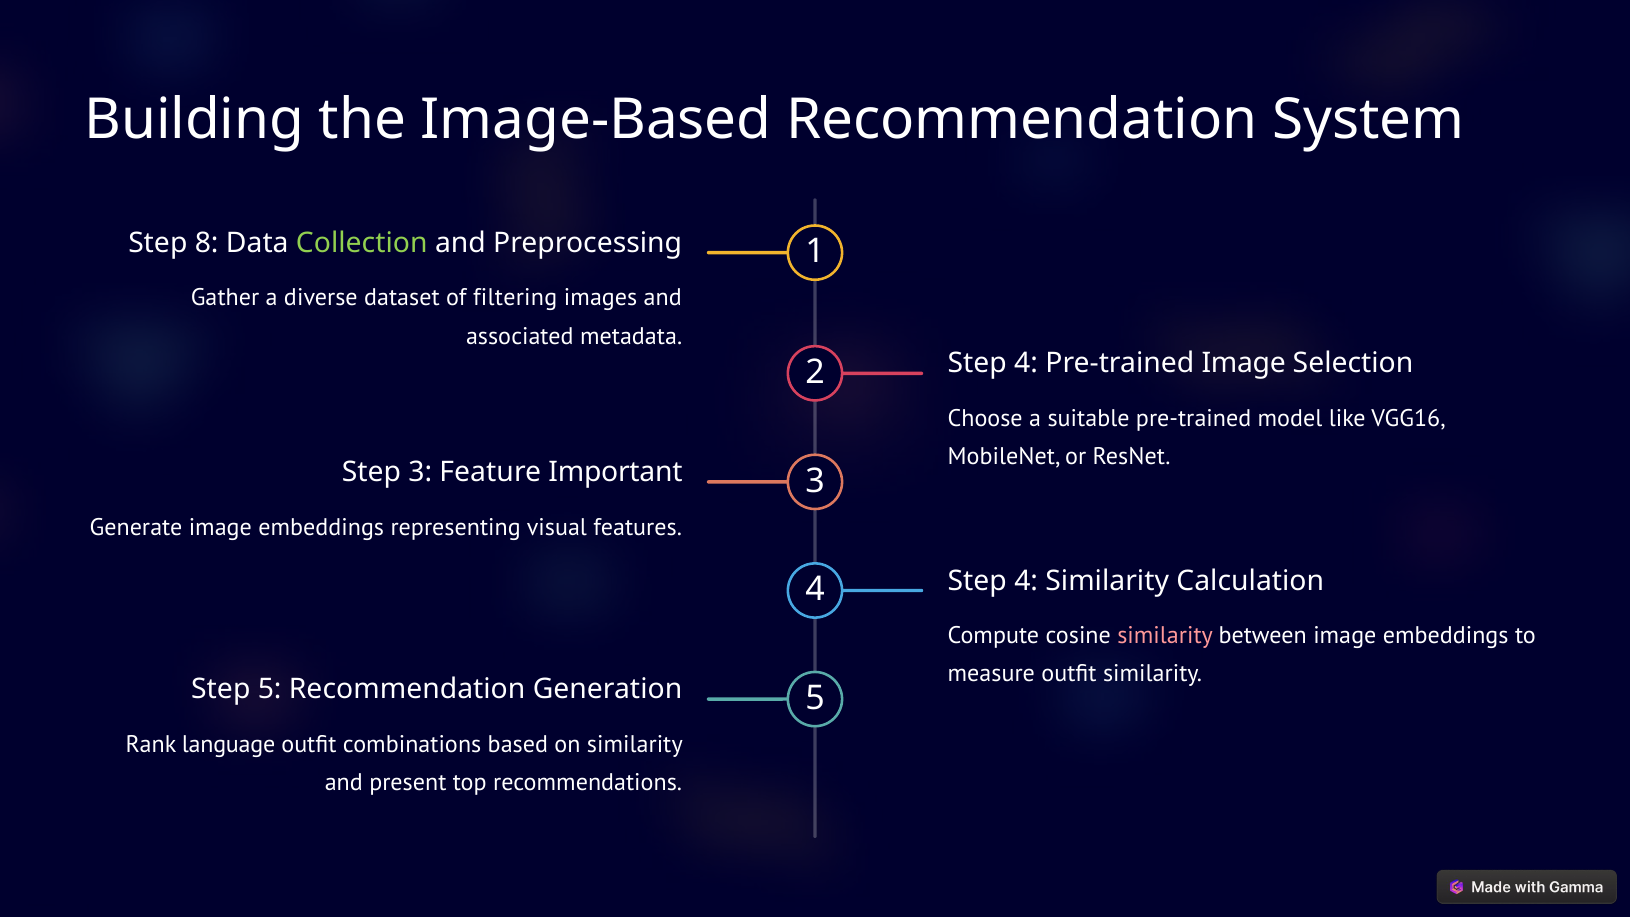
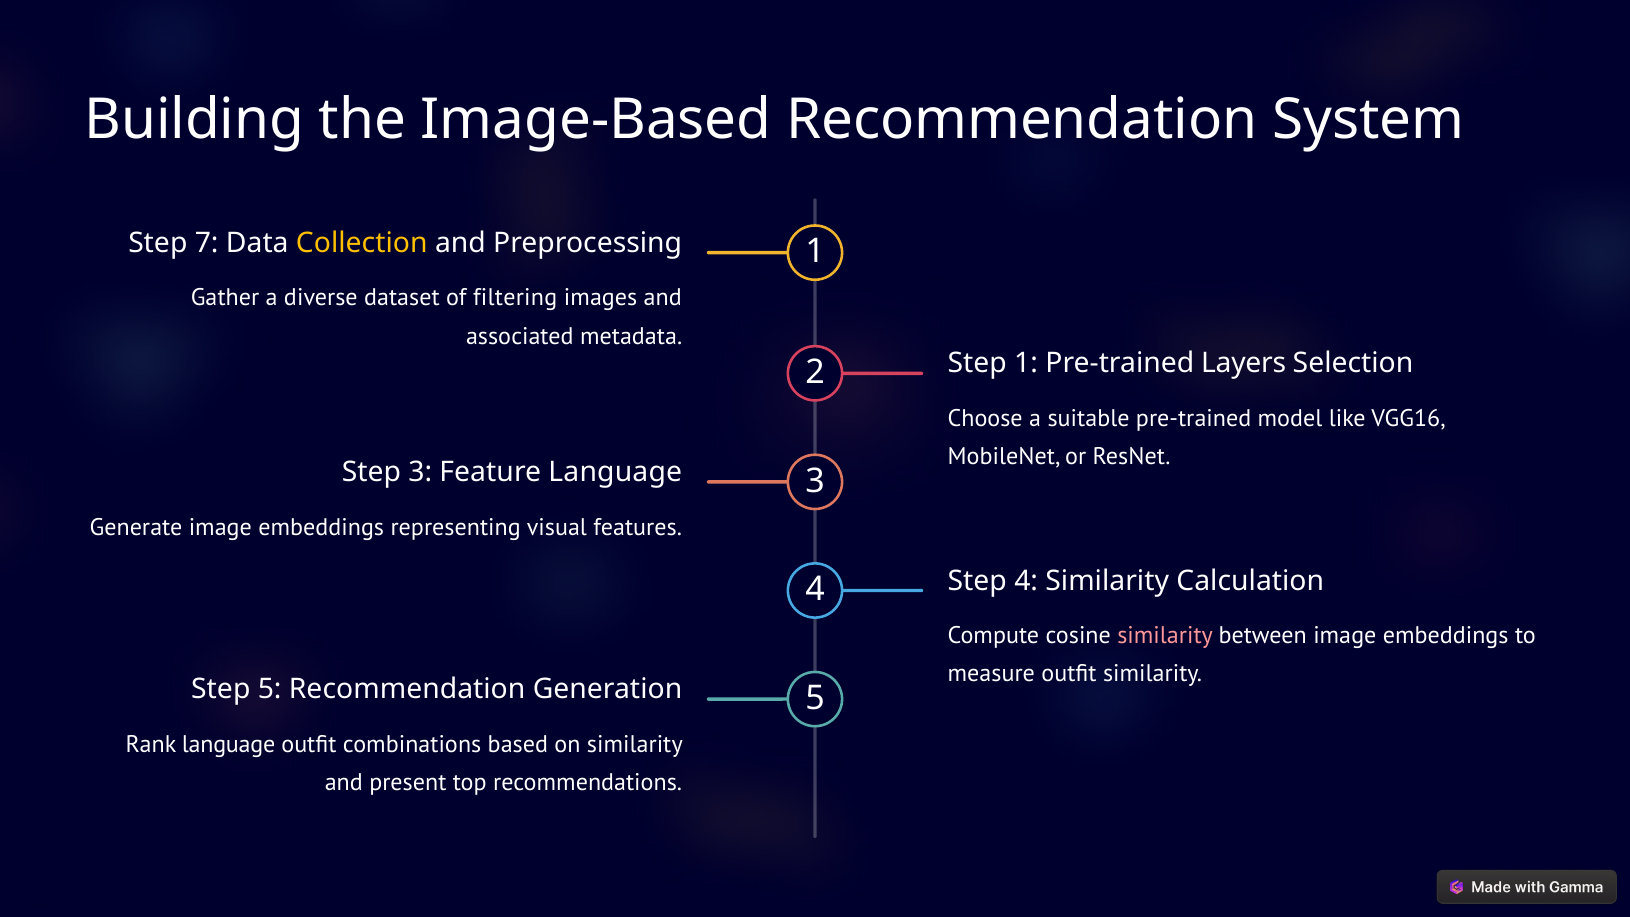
8: 8 -> 7
Collection colour: light green -> yellow
2 Step 4: 4 -> 1
Pre-trained Image: Image -> Layers
Feature Important: Important -> Language
